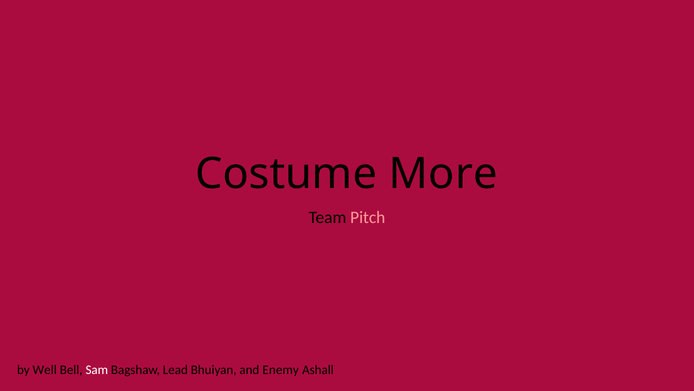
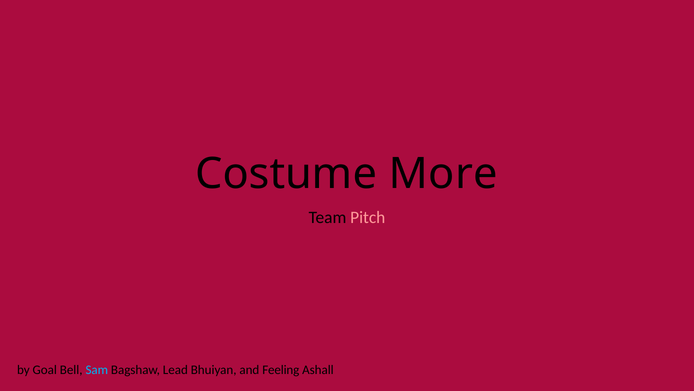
Well: Well -> Goal
Sam colour: white -> light blue
Enemy: Enemy -> Feeling
